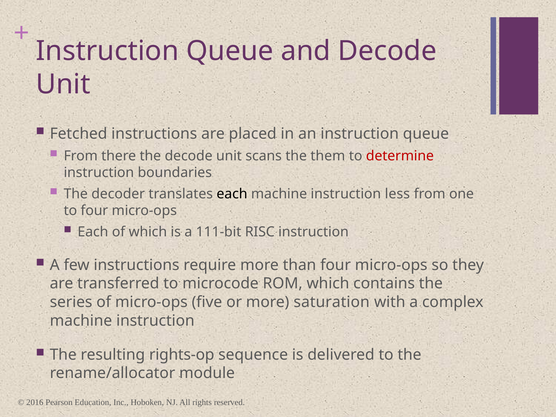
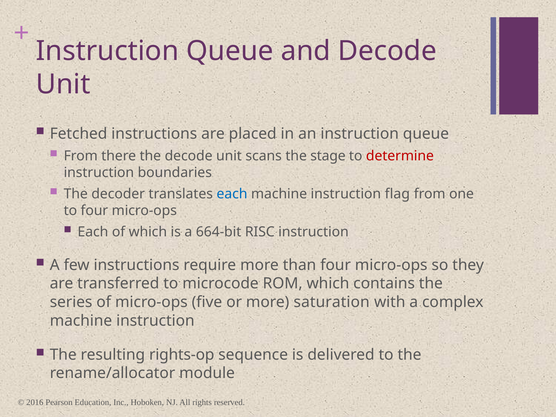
them: them -> stage
each at (232, 194) colour: black -> blue
less: less -> flag
111-bit: 111-bit -> 664-bit
